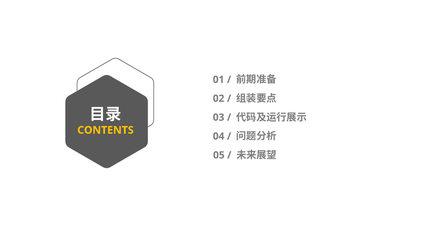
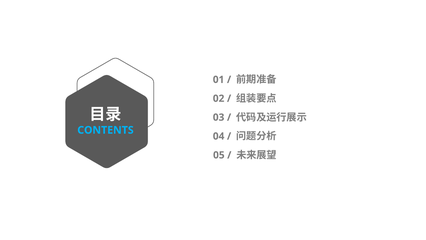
CONTENTS colour: yellow -> light blue
